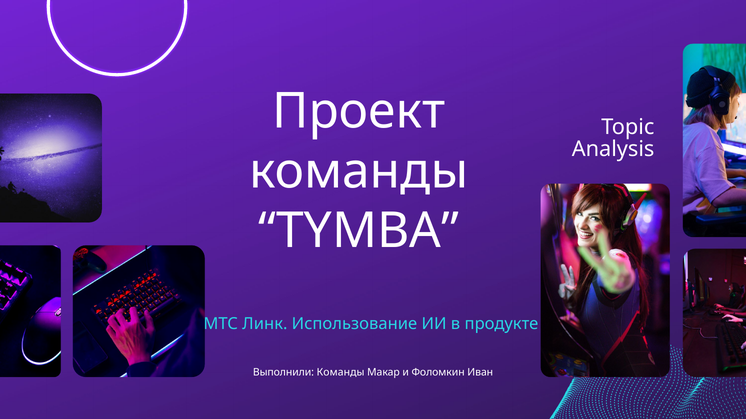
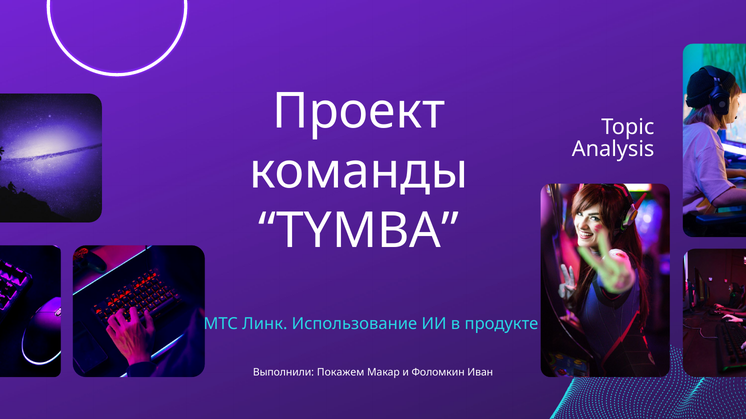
Выполнили Команды: Команды -> Покажем
